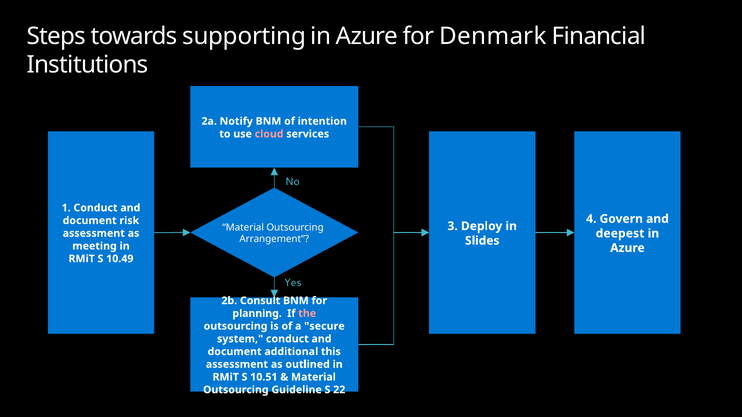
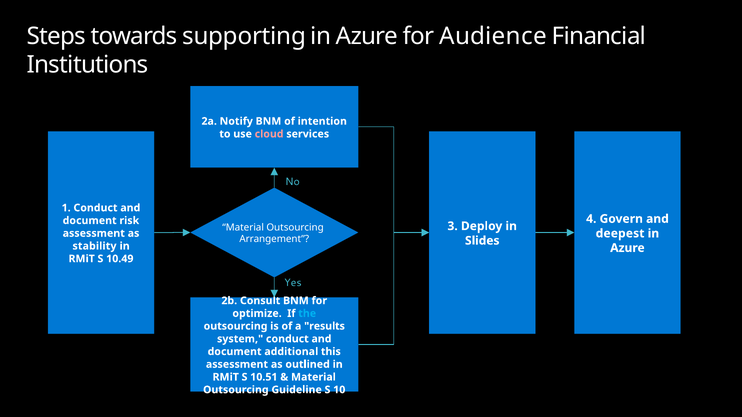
Denmark: Denmark -> Audience
meeting: meeting -> stability
planning: planning -> optimize
the colour: pink -> light blue
secure: secure -> results
22: 22 -> 10
